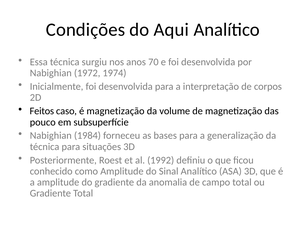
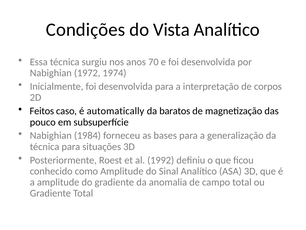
Aqui: Aqui -> Vista
é magnetização: magnetização -> automatically
volume: volume -> baratos
